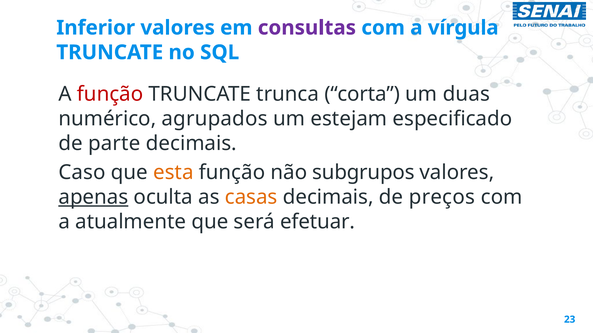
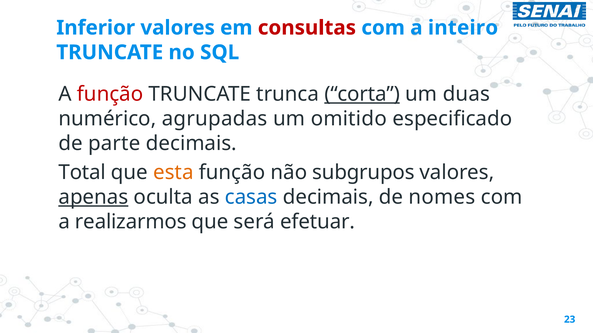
consultas colour: purple -> red
vírgula: vírgula -> inteiro
corta underline: none -> present
agrupados: agrupados -> agrupadas
estejam: estejam -> omitido
Caso: Caso -> Total
casas colour: orange -> blue
preços: preços -> nomes
atualmente: atualmente -> realizarmos
